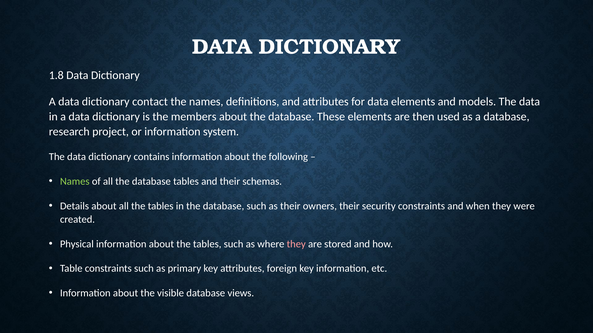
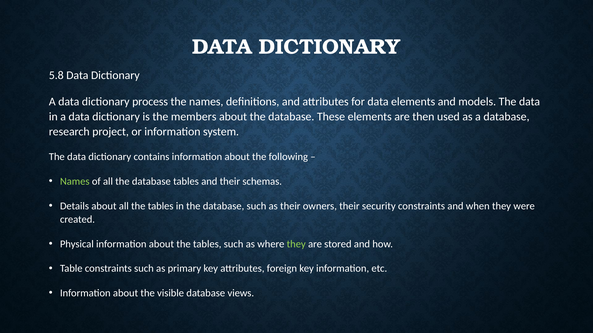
1.8: 1.8 -> 5.8
contact: contact -> process
they at (296, 244) colour: pink -> light green
